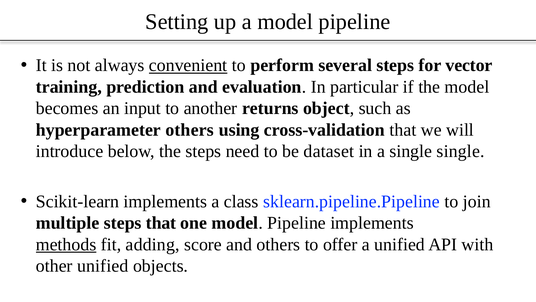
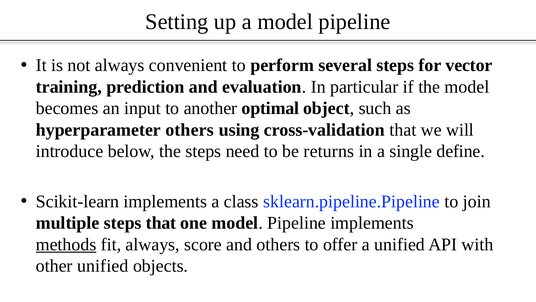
convenient underline: present -> none
returns: returns -> optimal
dataset: dataset -> returns
single single: single -> define
fit adding: adding -> always
